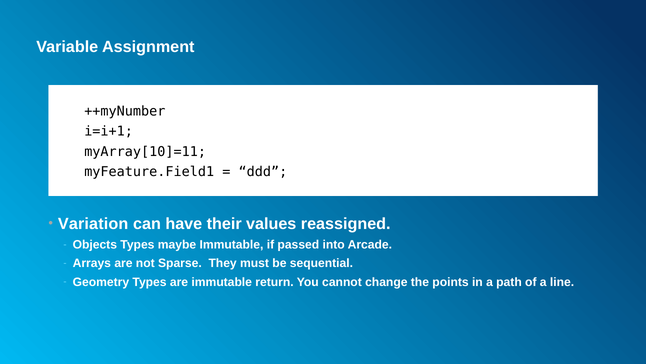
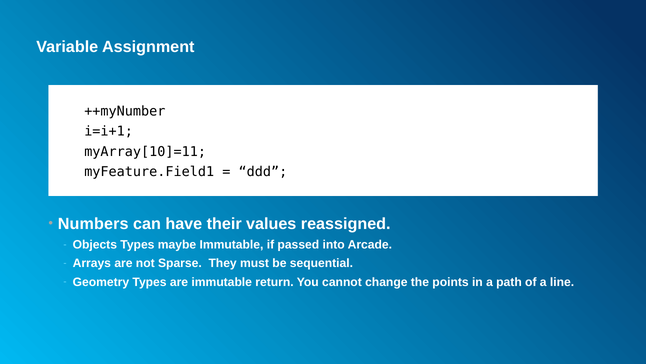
Variation: Variation -> Numbers
